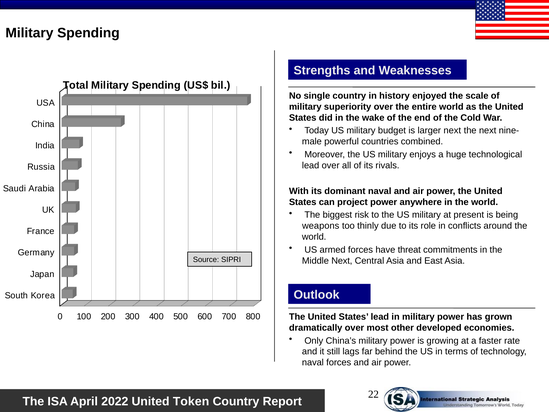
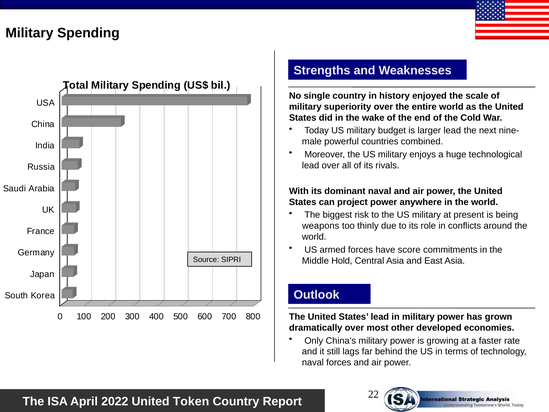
larger next: next -> lead
threat: threat -> score
Middle Next: Next -> Hold
